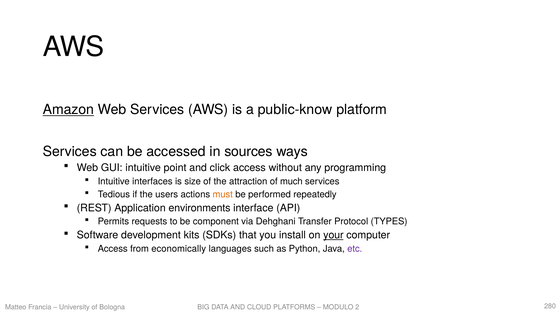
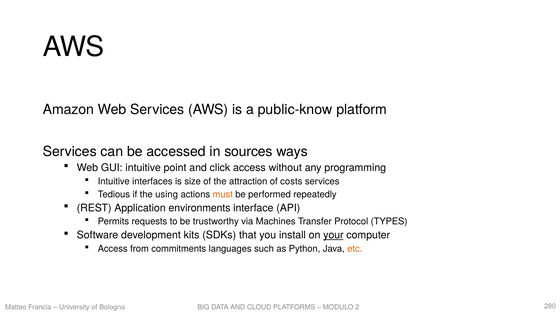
Amazon underline: present -> none
much: much -> costs
users: users -> using
component: component -> trustworthy
Dehghani: Dehghani -> Machines
economically: economically -> commitments
etc colour: purple -> orange
